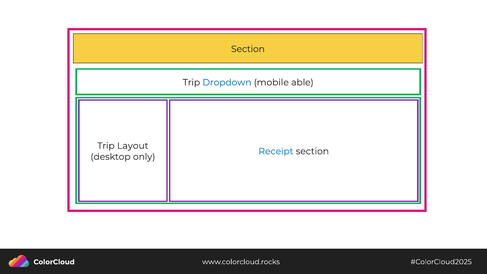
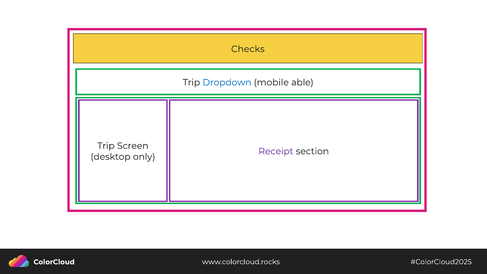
Section at (248, 49): Section -> Checks
Layout: Layout -> Screen
Receipt colour: blue -> purple
